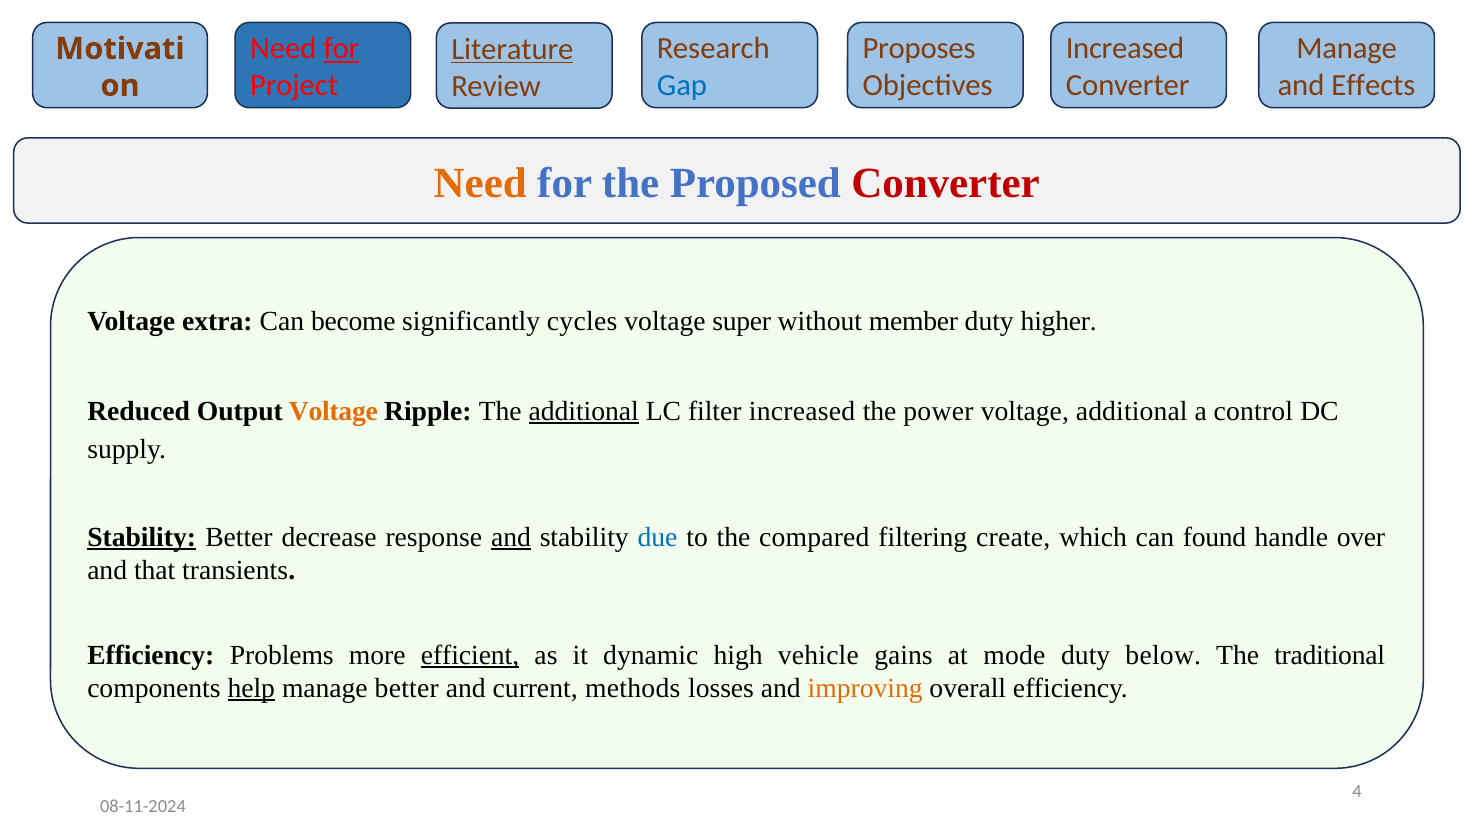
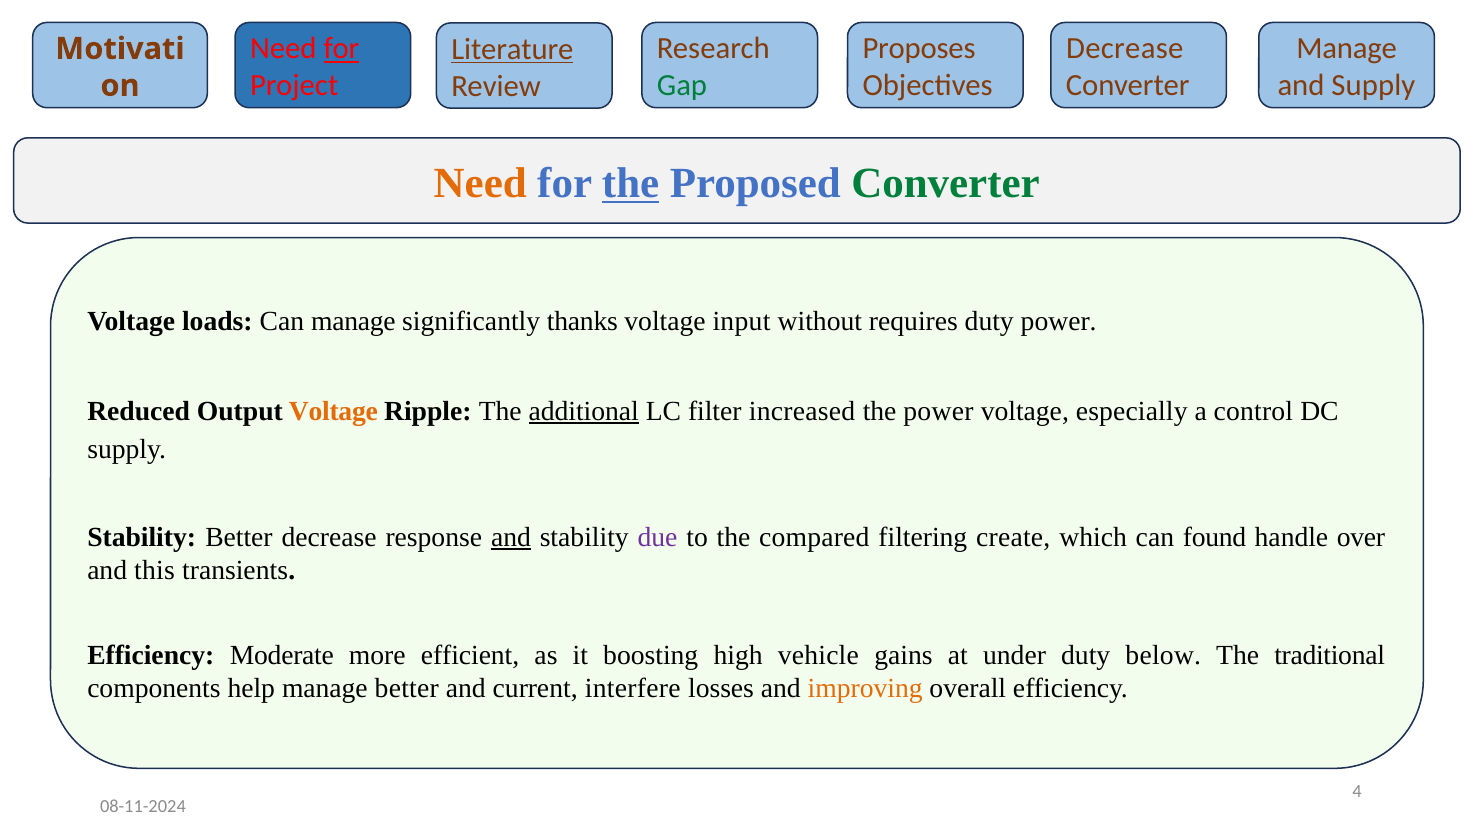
Increased at (1125, 49): Increased -> Decrease
Gap colour: blue -> green
and Effects: Effects -> Supply
the at (631, 183) underline: none -> present
Converter at (945, 183) colour: red -> green
extra: extra -> loads
Can become: become -> manage
cycles: cycles -> thanks
super: super -> input
member: member -> requires
duty higher: higher -> power
voltage additional: additional -> especially
Stability at (142, 537) underline: present -> none
due colour: blue -> purple
that: that -> this
Problems: Problems -> Moderate
efficient underline: present -> none
dynamic: dynamic -> boosting
mode: mode -> under
help underline: present -> none
methods: methods -> interfere
